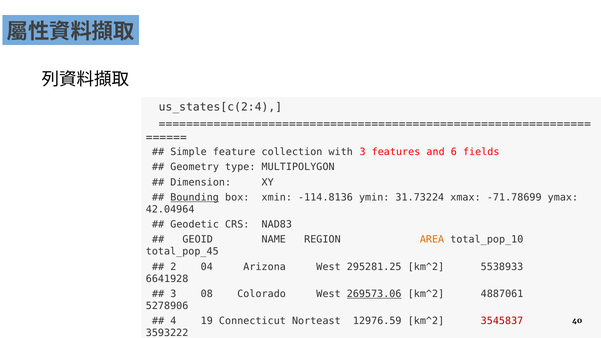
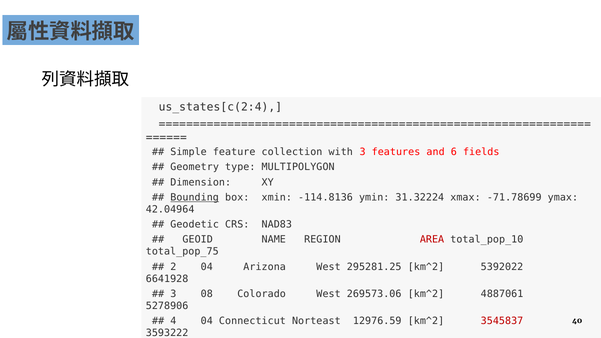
31.73224: 31.73224 -> 31.32224
AREA colour: orange -> red
total_pop_45: total_pop_45 -> total_pop_75
5538933: 5538933 -> 5392022
269573.06 underline: present -> none
4 19: 19 -> 04
